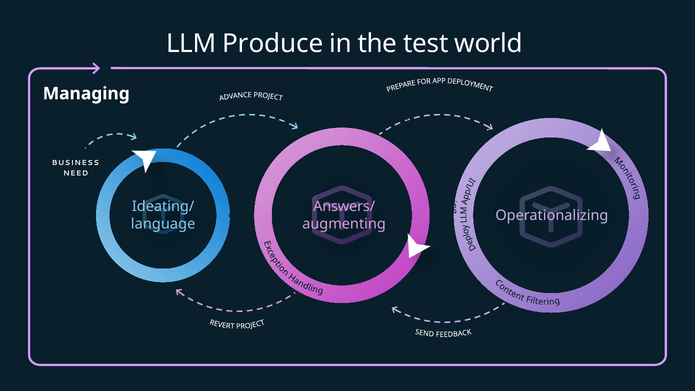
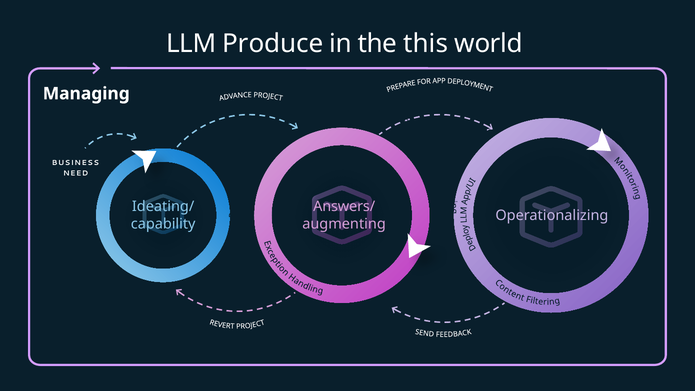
test: test -> this
language: language -> capability
